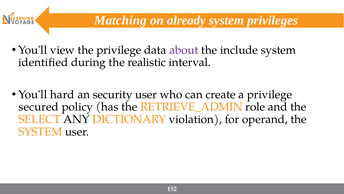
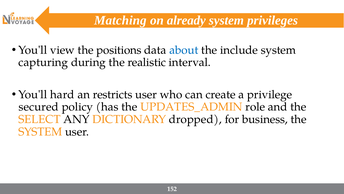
the privilege: privilege -> positions
about colour: purple -> blue
identified: identified -> capturing
security: security -> restricts
RETRIEVE_ADMIN: RETRIEVE_ADMIN -> UPDATES_ADMIN
violation: violation -> dropped
operand: operand -> business
